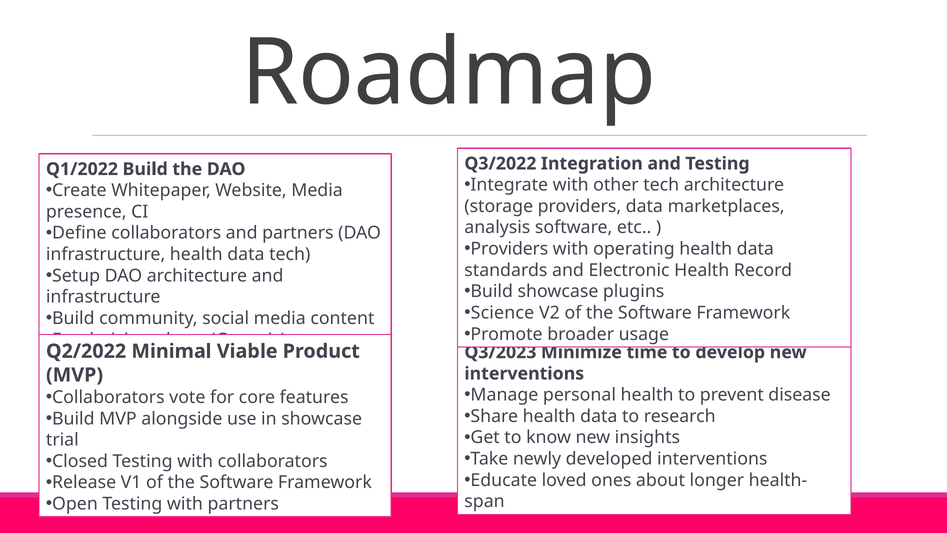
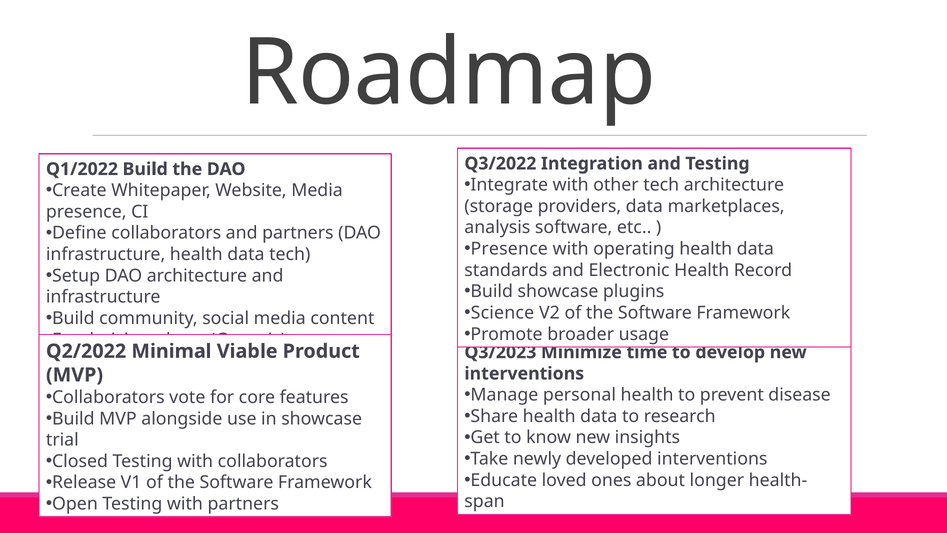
Providers at (509, 249): Providers -> Presence
